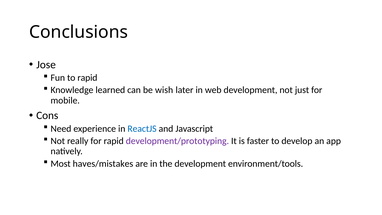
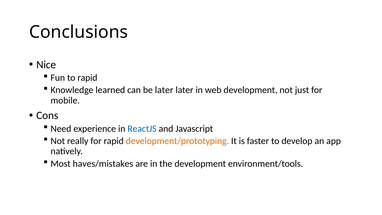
Jose: Jose -> Nice
be wish: wish -> later
development/prototyping colour: purple -> orange
